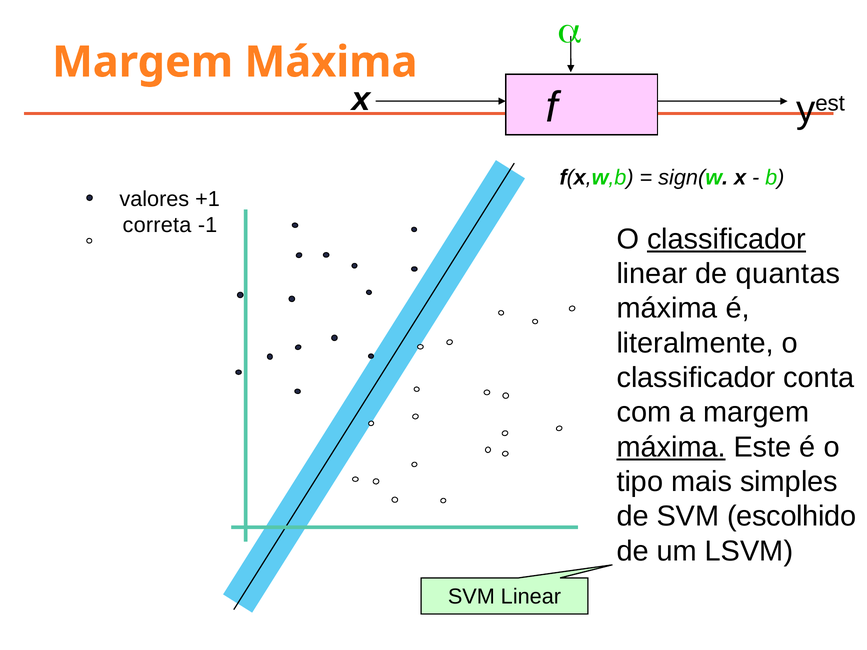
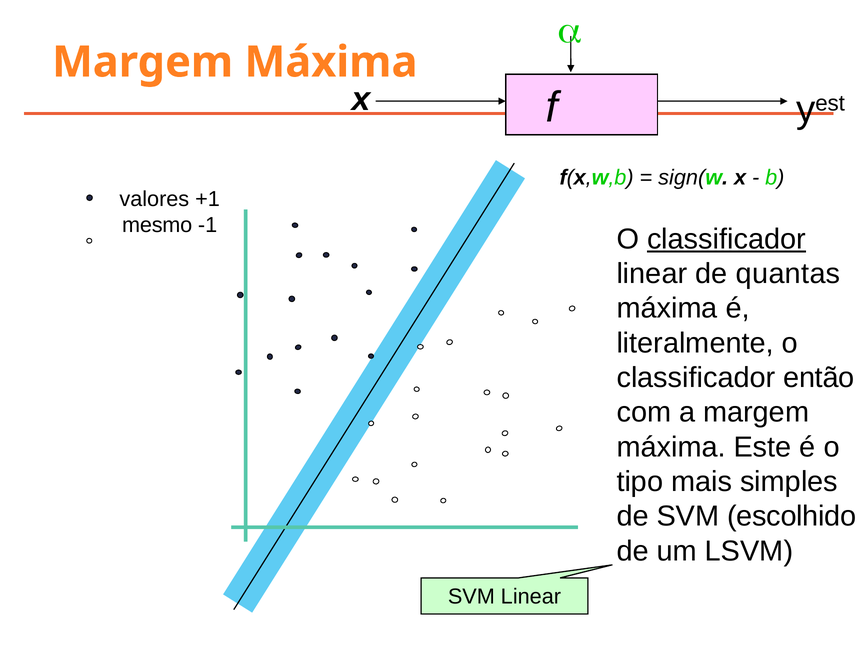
correta: correta -> mesmo
conta: conta -> então
máxima at (671, 447) underline: present -> none
